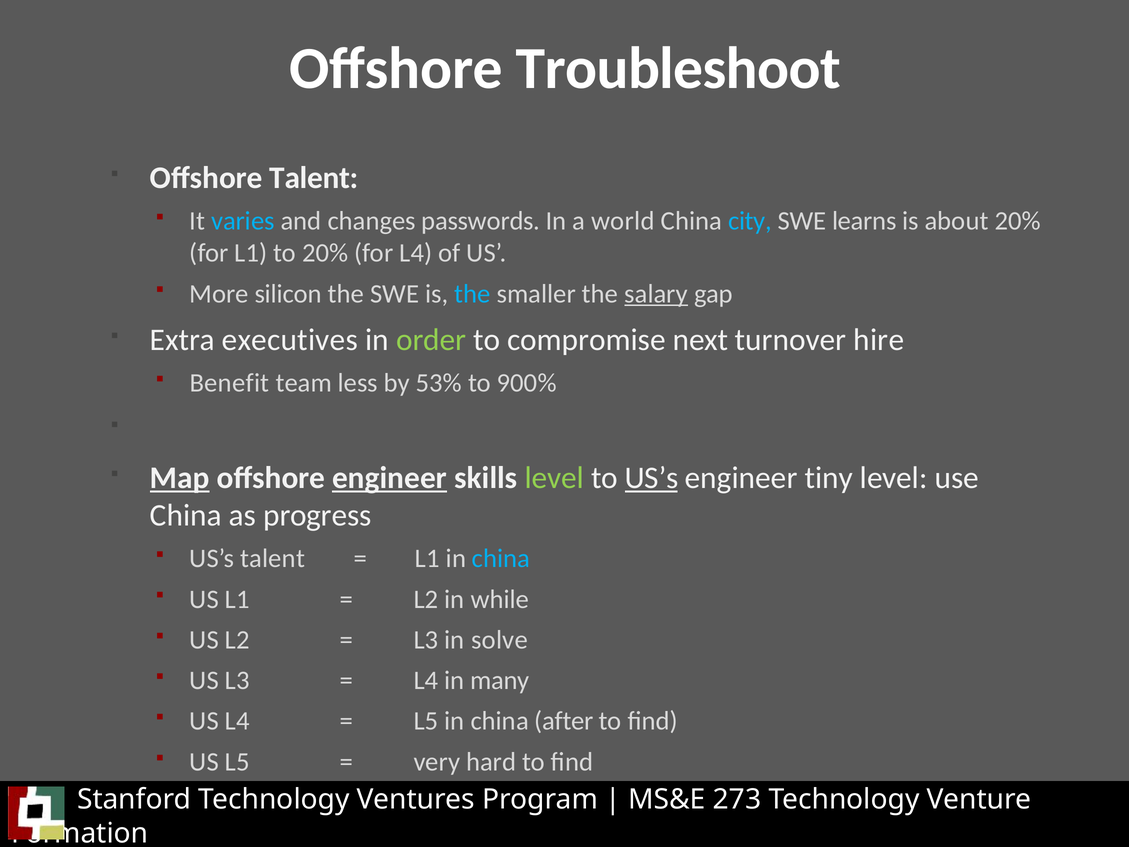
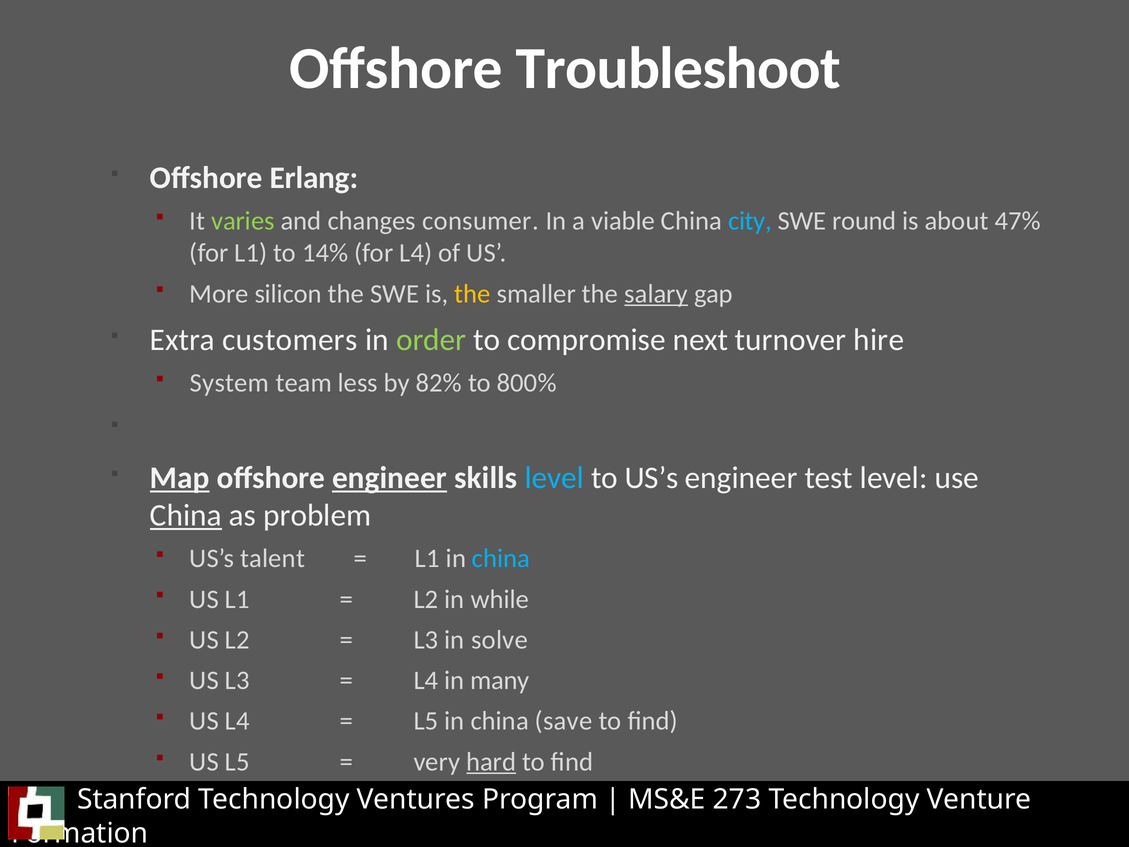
Offshore Talent: Talent -> Erlang
varies colour: light blue -> light green
passwords: passwords -> consumer
world: world -> viable
learns: learns -> round
about 20%: 20% -> 47%
to 20%: 20% -> 14%
the at (472, 294) colour: light blue -> yellow
executives: executives -> customers
Benefit: Benefit -> System
53%: 53% -> 82%
900%: 900% -> 800%
level at (554, 478) colour: light green -> light blue
US’s at (651, 478) underline: present -> none
tiny: tiny -> test
China at (186, 515) underline: none -> present
progress: progress -> problem
after: after -> save
hard underline: none -> present
